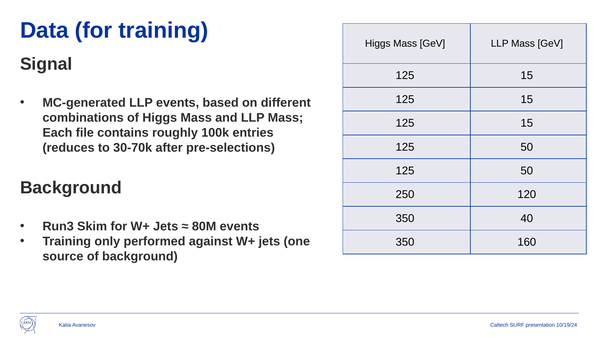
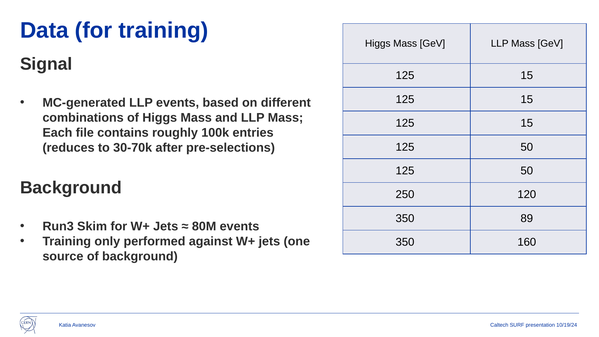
40: 40 -> 89
